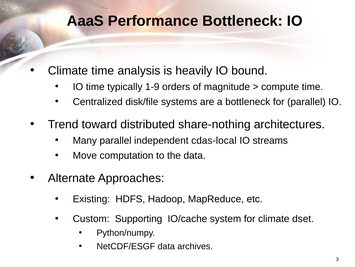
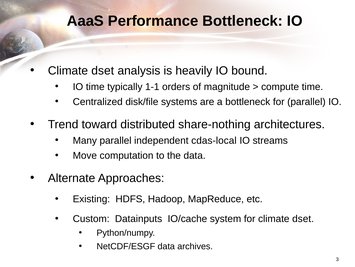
time at (103, 70): time -> dset
1-9: 1-9 -> 1-1
Supporting: Supporting -> Datainputs
